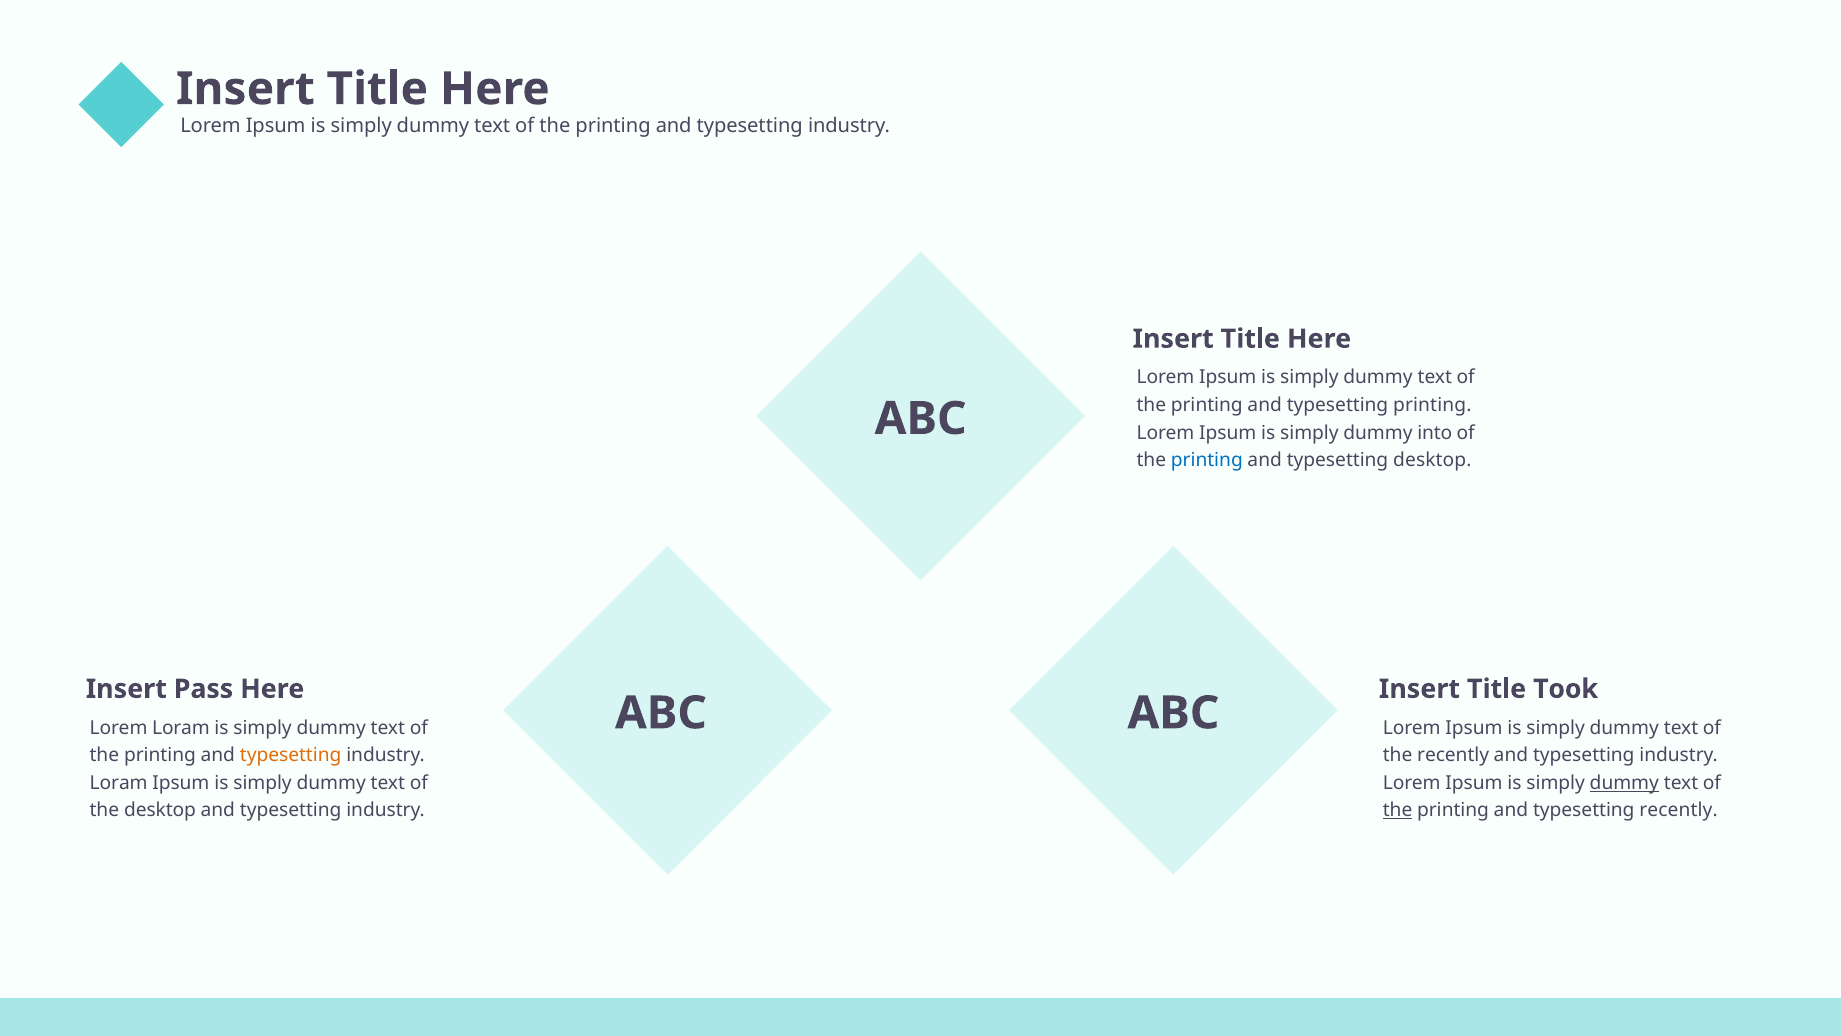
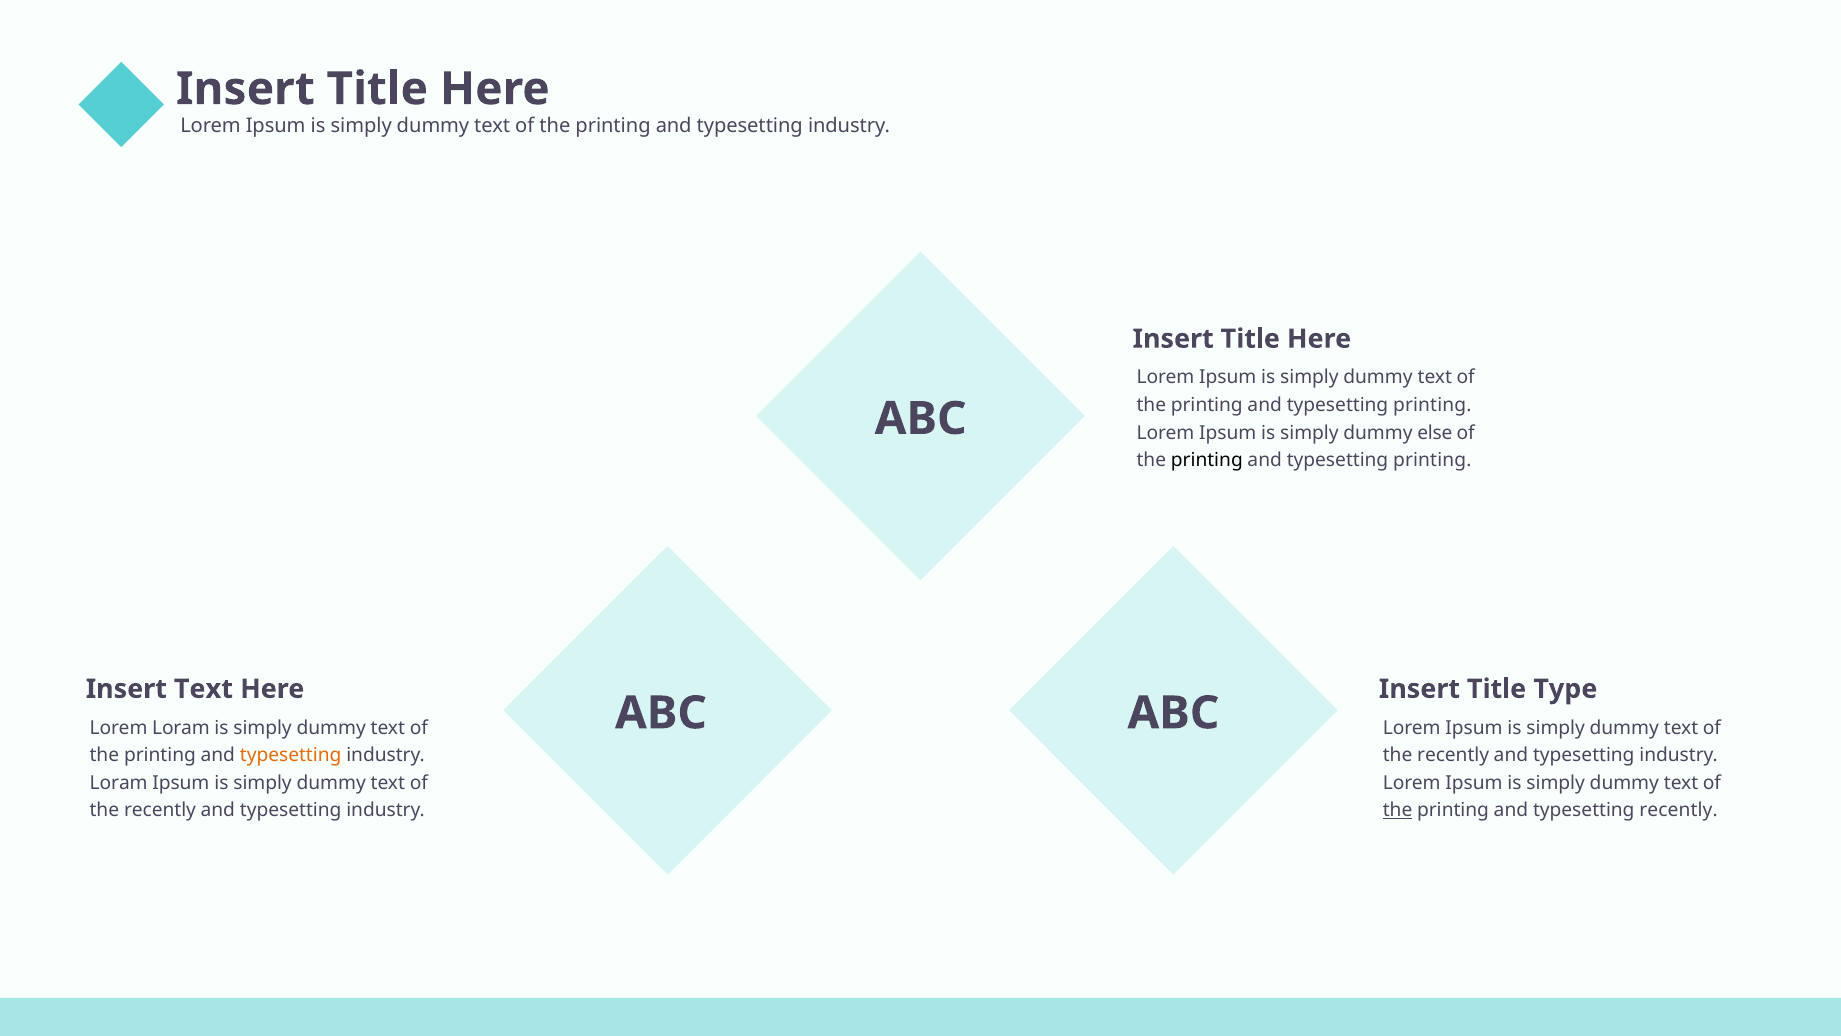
into: into -> else
printing at (1207, 460) colour: blue -> black
desktop at (1432, 460): desktop -> printing
Insert Pass: Pass -> Text
Took: Took -> Type
dummy at (1624, 783) underline: present -> none
desktop at (160, 810): desktop -> recently
